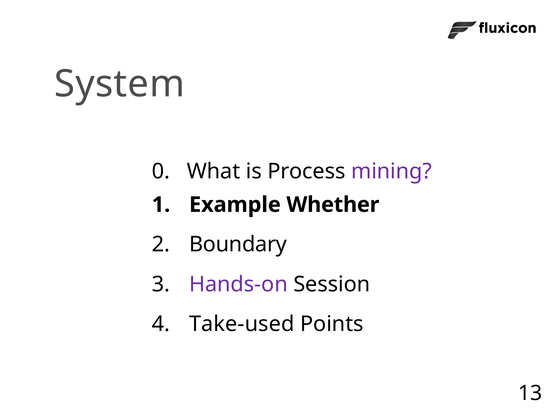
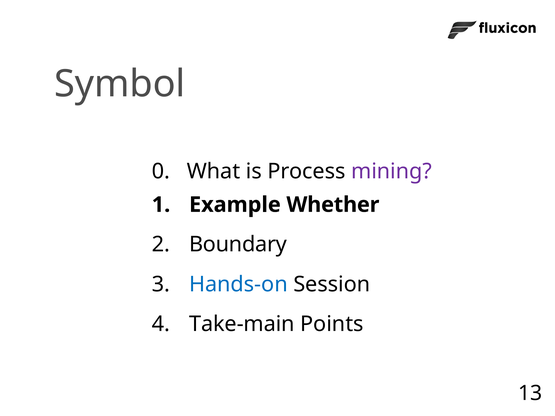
System: System -> Symbol
Hands-on colour: purple -> blue
Take-used: Take-used -> Take-main
